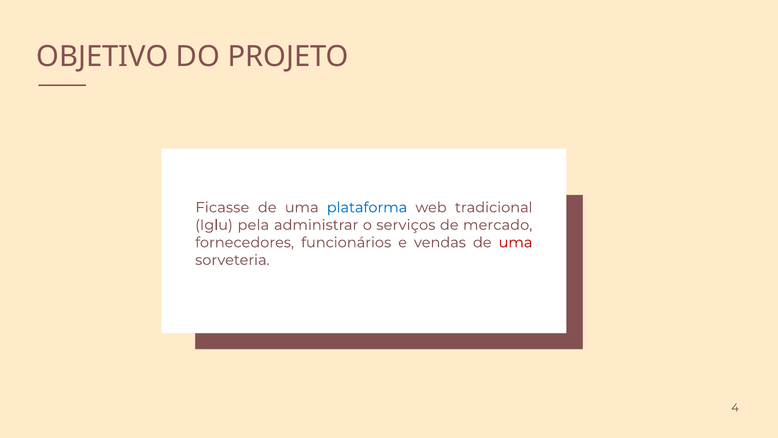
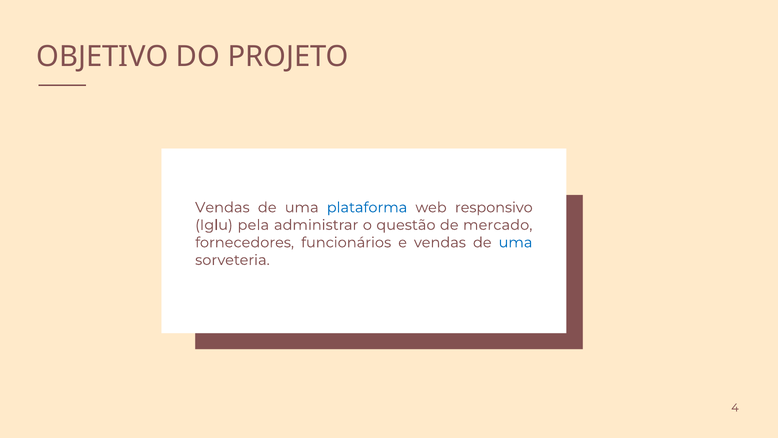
Ficasse at (222, 207): Ficasse -> Vendas
tradicional: tradicional -> responsivo
serviços: serviços -> questão
uma at (516, 242) colour: red -> blue
